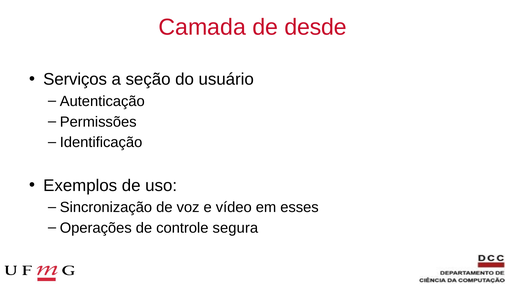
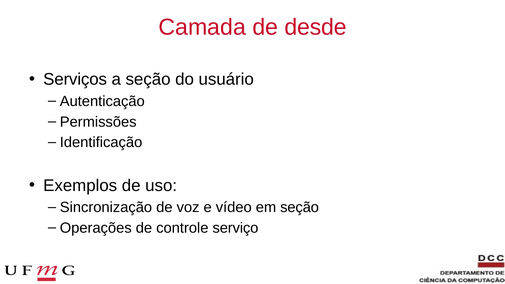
em esses: esses -> seção
segura: segura -> serviço
